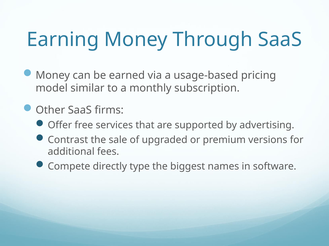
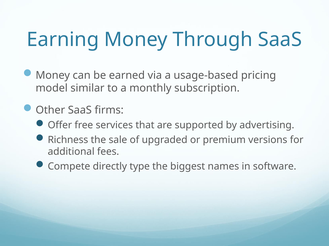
Contrast: Contrast -> Richness
